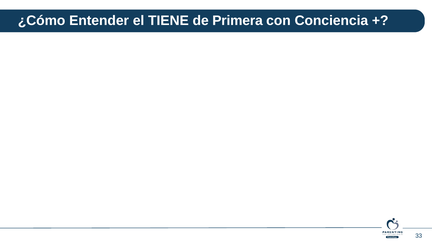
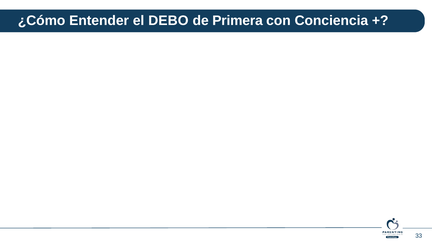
TIENE: TIENE -> DEBO
